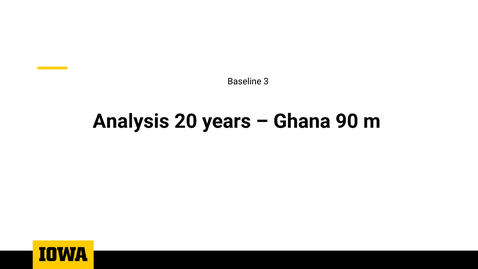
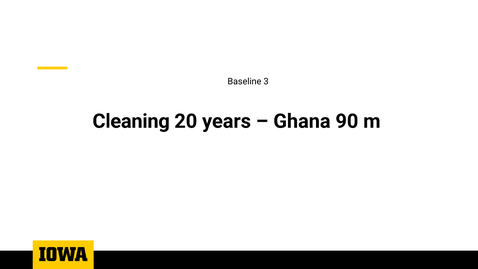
Analysis: Analysis -> Cleaning
